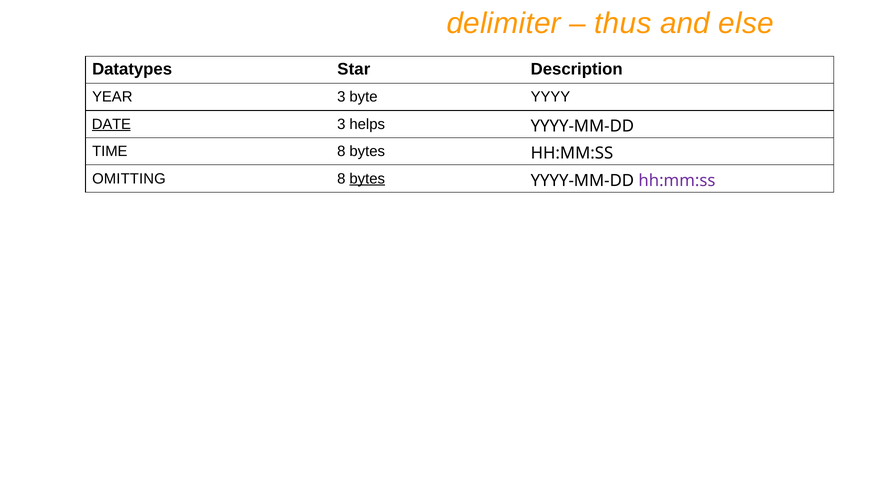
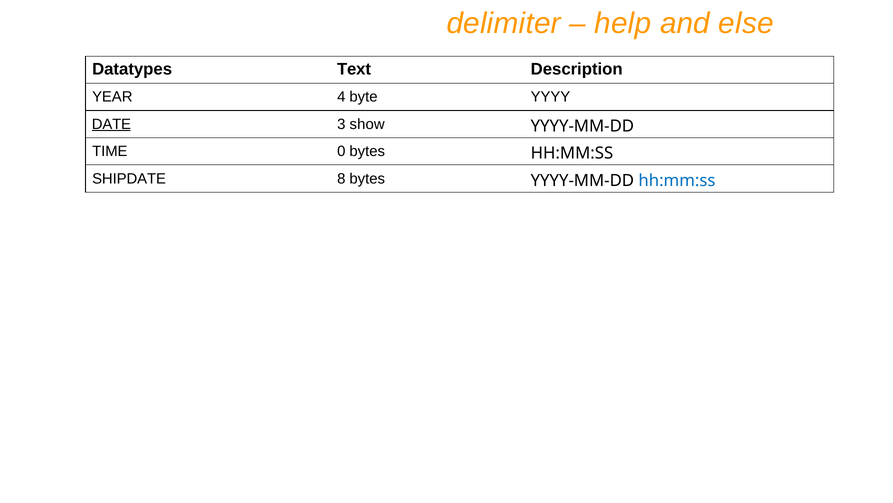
thus: thus -> help
Star: Star -> Text
YEAR 3: 3 -> 4
helps: helps -> show
TIME 8: 8 -> 0
OMITTING: OMITTING -> SHIPDATE
bytes at (367, 178) underline: present -> none
hh:mm:ss at (677, 180) colour: purple -> blue
